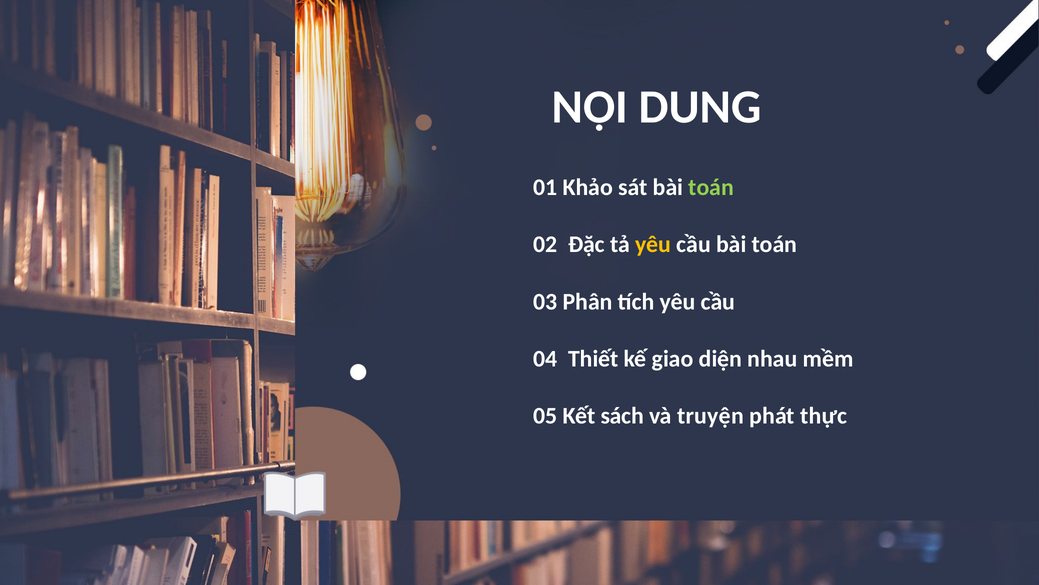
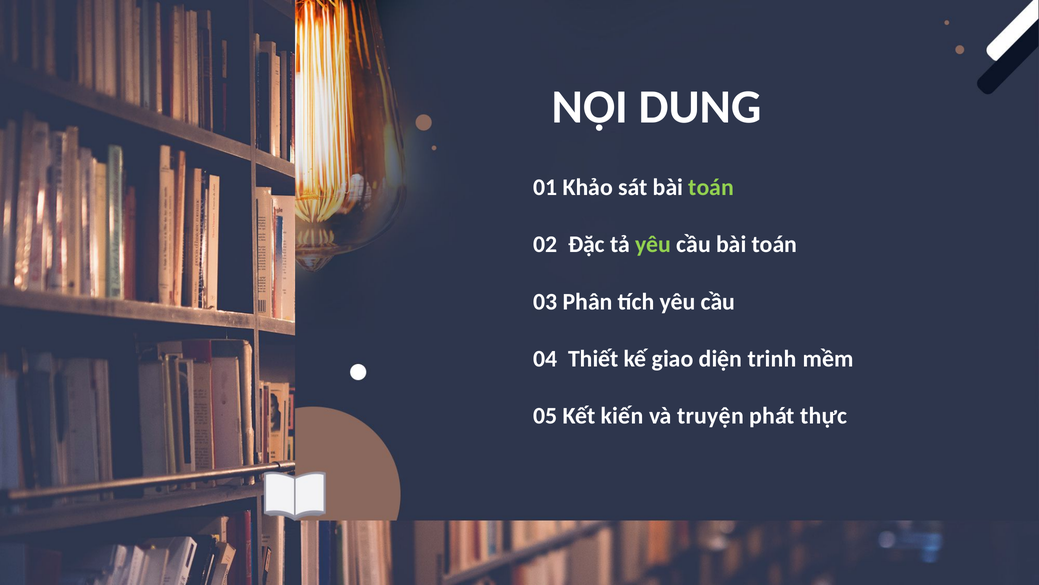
yêu at (653, 244) colour: yellow -> light green
nhau: nhau -> trinh
sách: sách -> kiến
